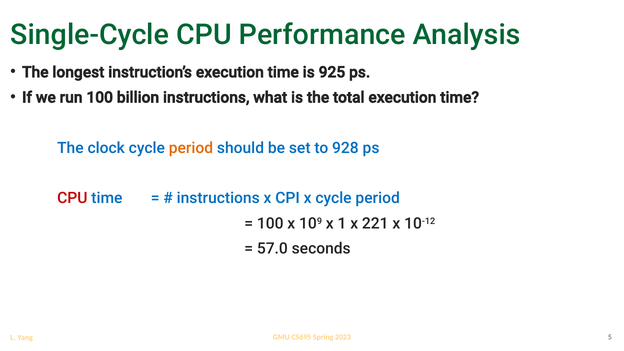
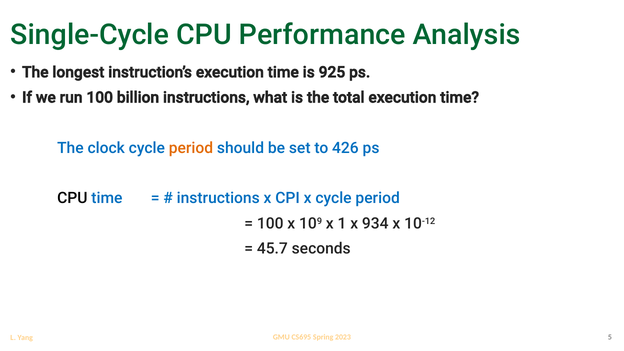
928: 928 -> 426
CPU at (72, 198) colour: red -> black
221: 221 -> 934
57.0: 57.0 -> 45.7
